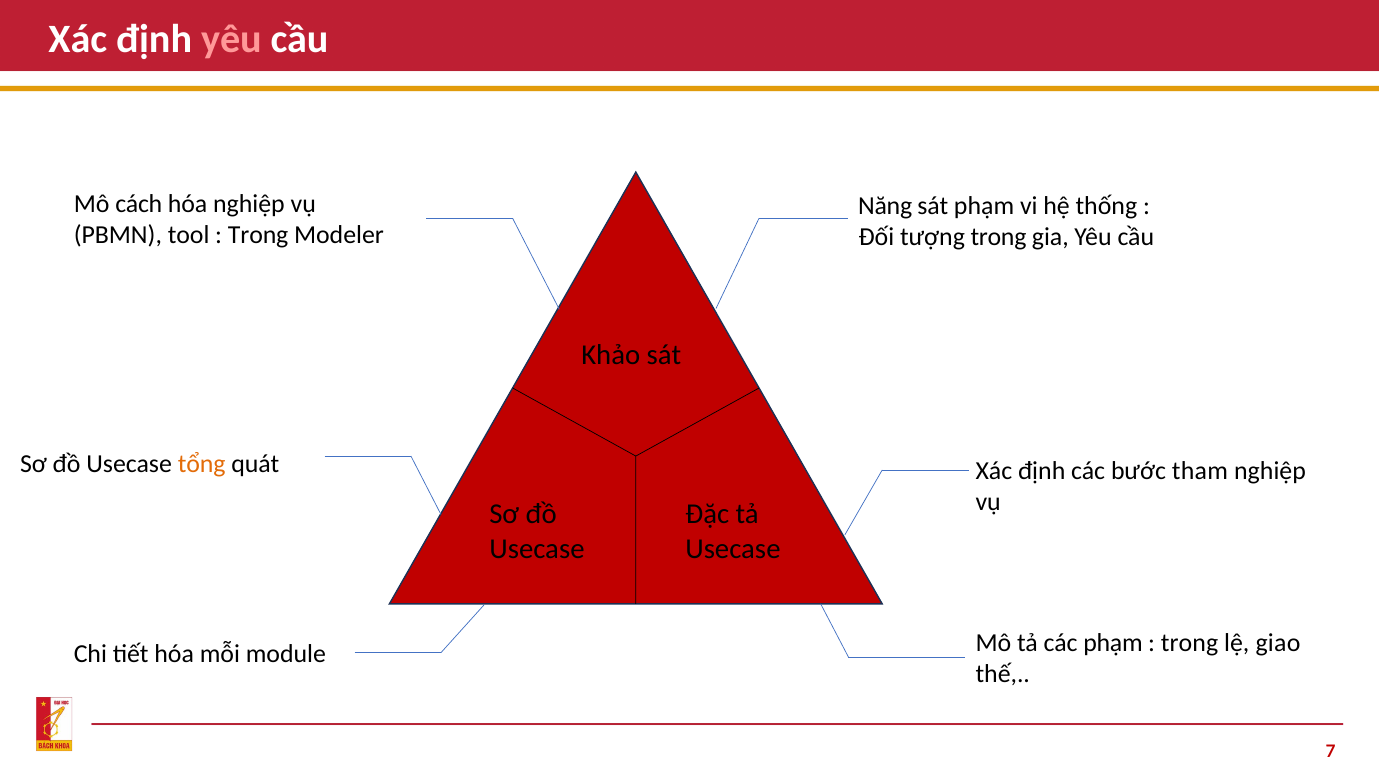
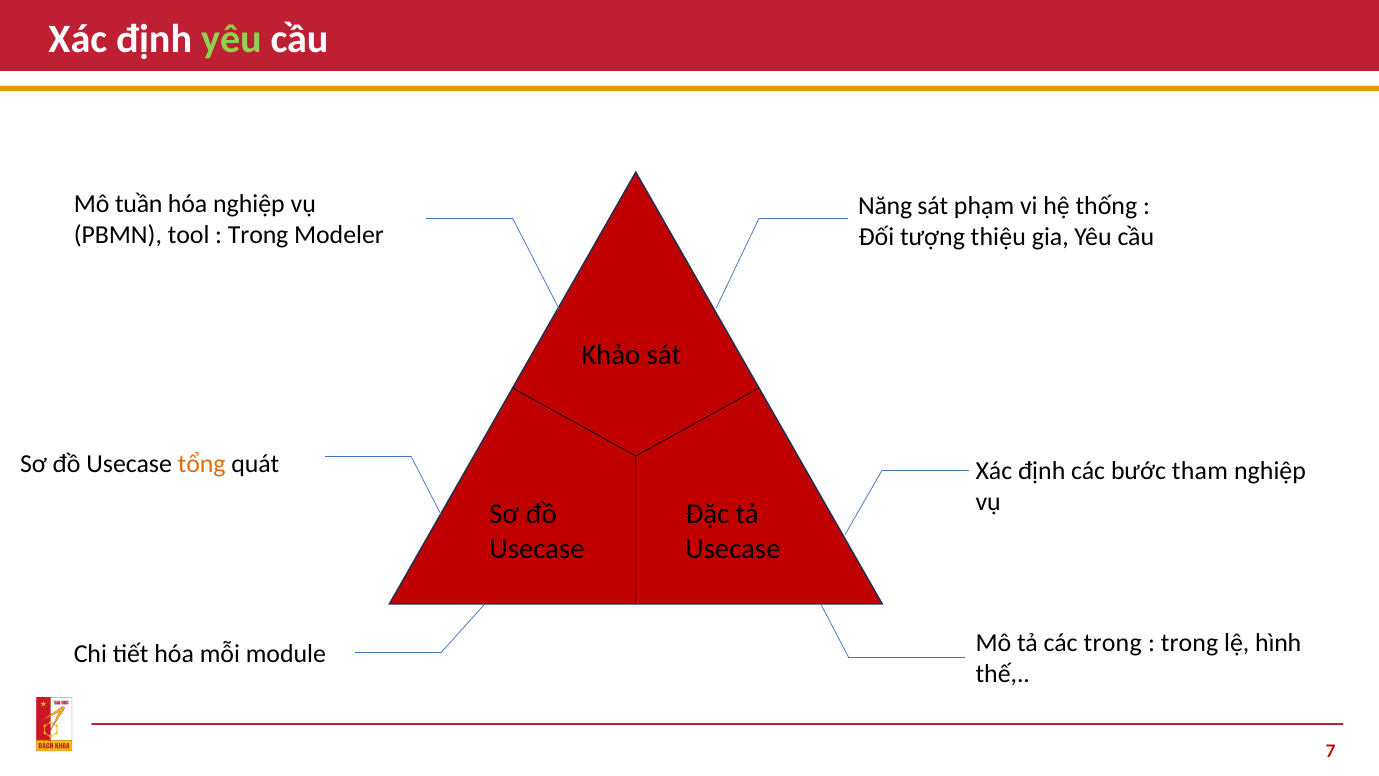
yêu at (231, 39) colour: pink -> light green
cách: cách -> tuần
tượng trong: trong -> thiệu
các phạm: phạm -> trong
giao: giao -> hình
